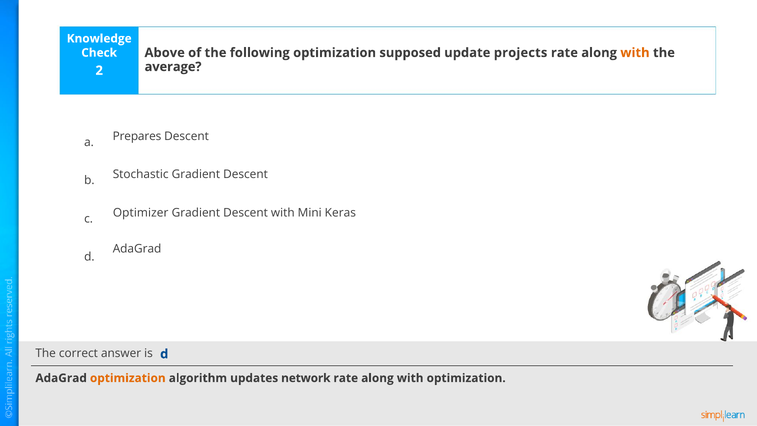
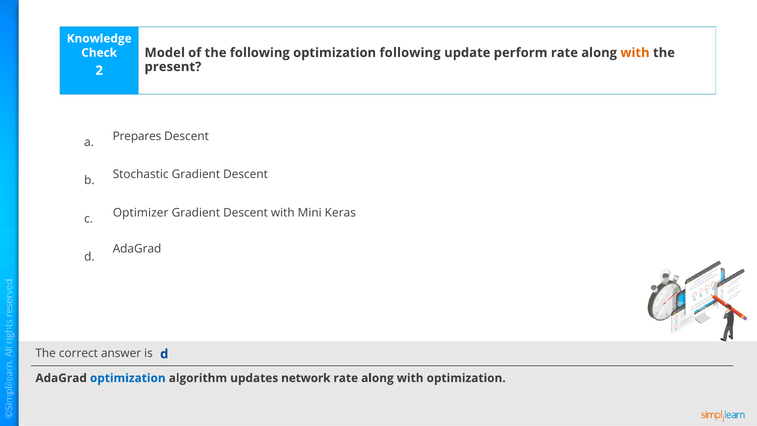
Above: Above -> Model
optimization supposed: supposed -> following
projects: projects -> perform
average: average -> present
optimization at (128, 378) colour: orange -> blue
